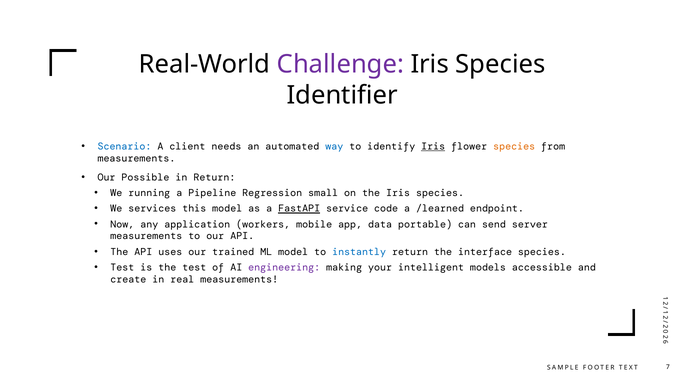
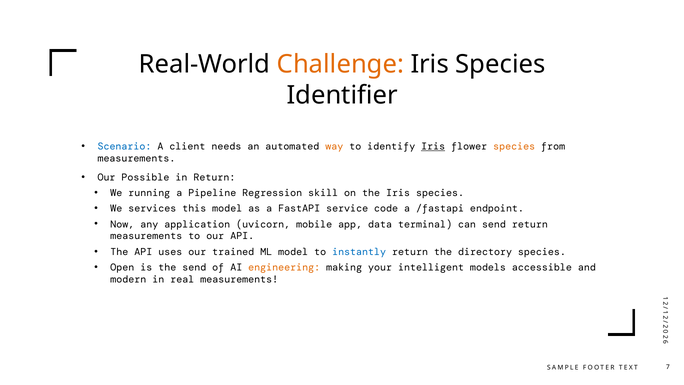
Challenge colour: purple -> orange
way colour: blue -> orange
small: small -> skill
FastAPI underline: present -> none
/learned: /learned -> /fastapi
workers: workers -> uvicorn
portable: portable -> terminal
send server: server -> return
interface: interface -> directory
Test at (122, 267): Test -> Open
the test: test -> send
engineering colour: purple -> orange
create: create -> modern
